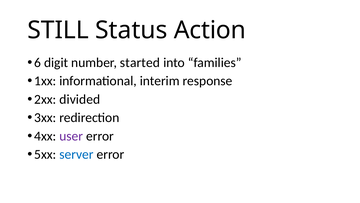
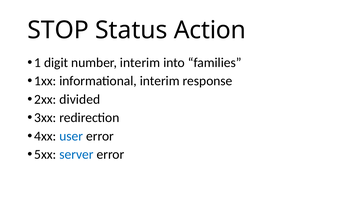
STILL: STILL -> STOP
6: 6 -> 1
number started: started -> interim
user colour: purple -> blue
